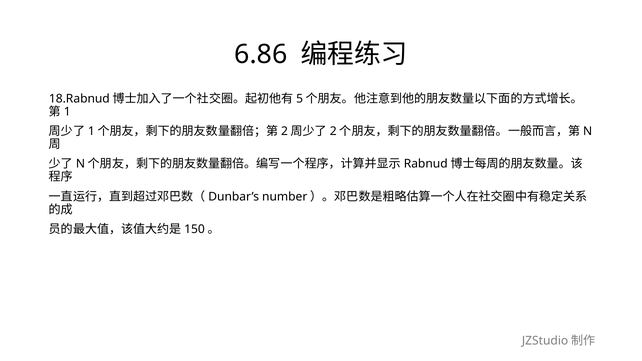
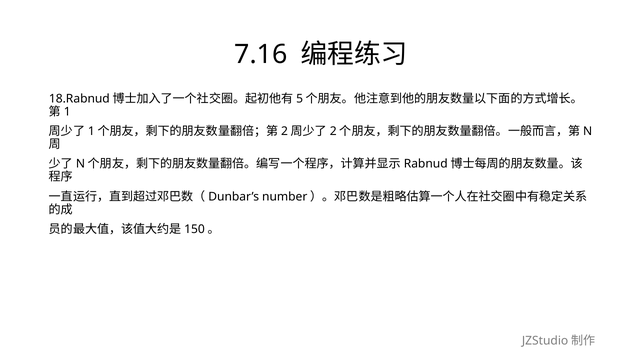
6.86: 6.86 -> 7.16
